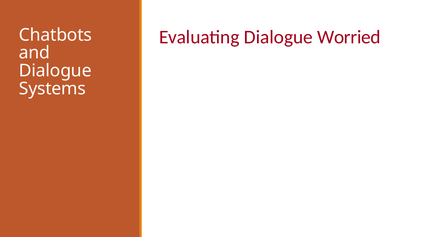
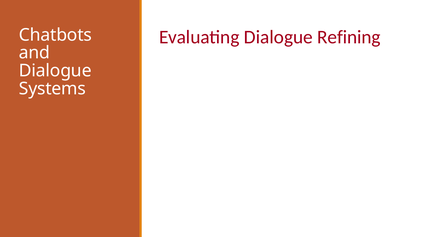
Worried: Worried -> Refining
